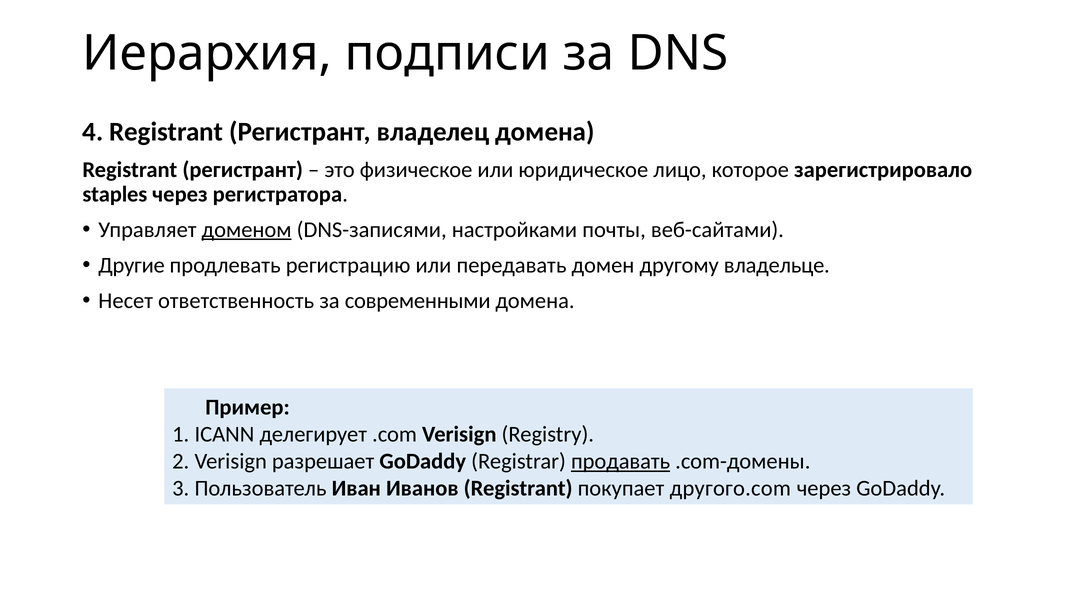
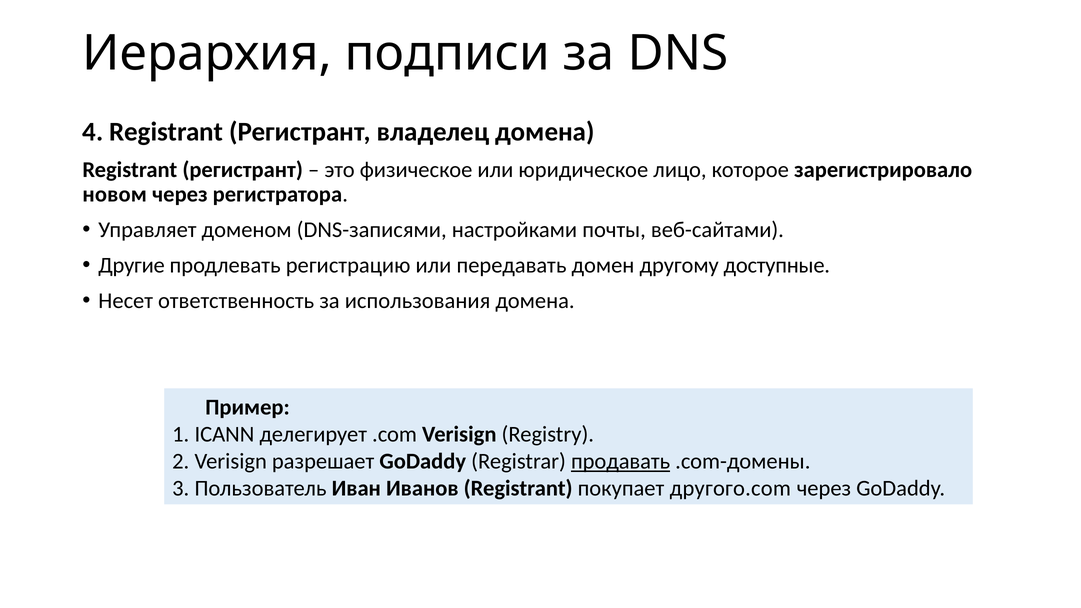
staples: staples -> новом
доменом underline: present -> none
владельце: владельце -> доступные
современными: современными -> использования
